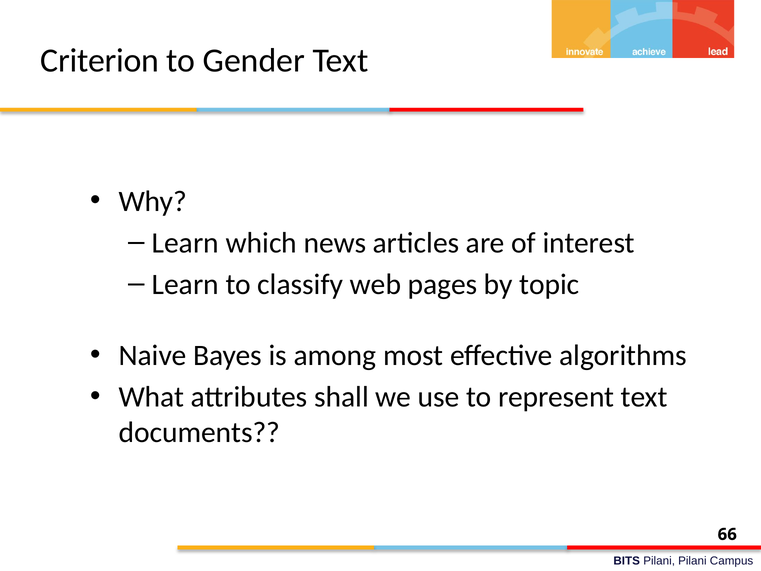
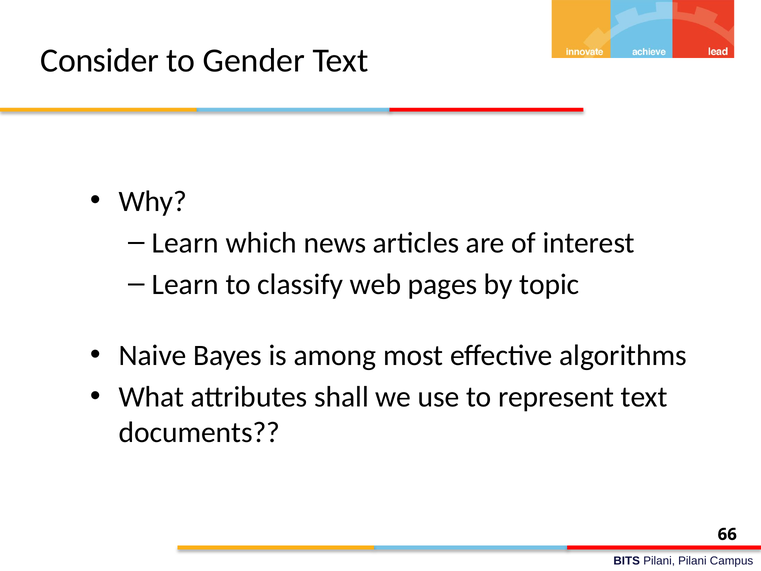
Criterion: Criterion -> Consider
